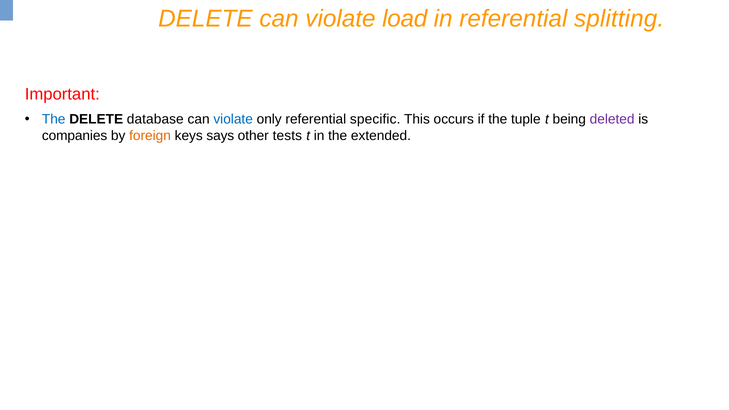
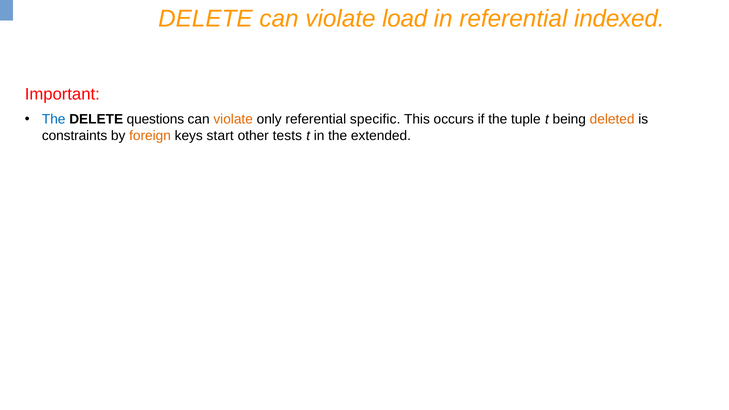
splitting: splitting -> indexed
database: database -> questions
violate at (233, 119) colour: blue -> orange
deleted colour: purple -> orange
companies: companies -> constraints
says: says -> start
